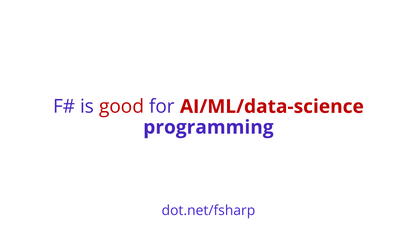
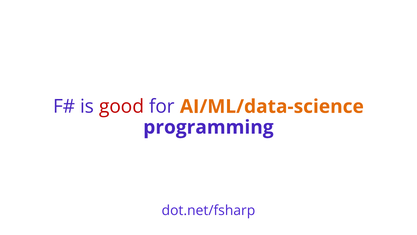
AI/ML/data-science colour: red -> orange
